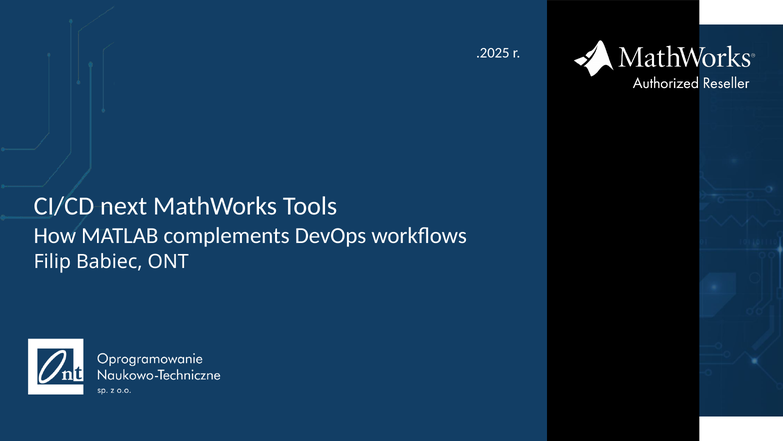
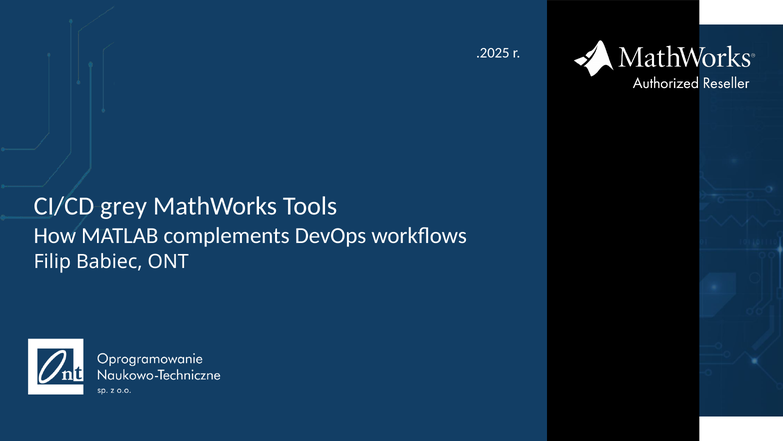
next: next -> grey
